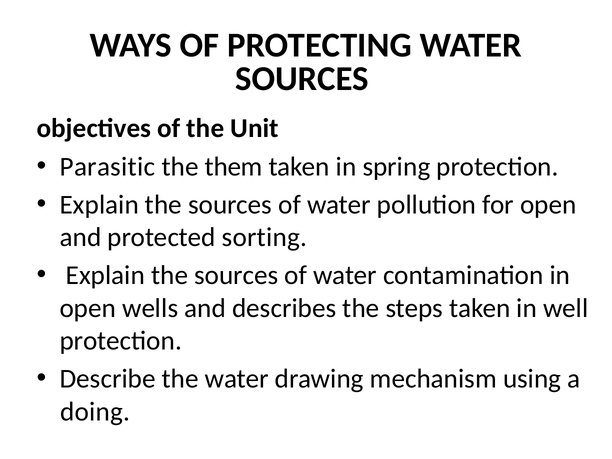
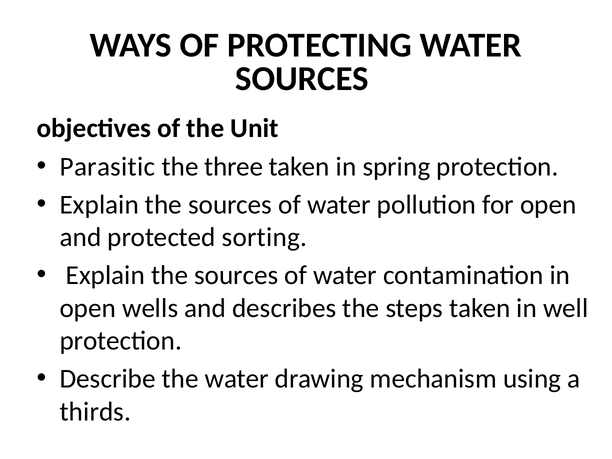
them: them -> three
doing: doing -> thirds
